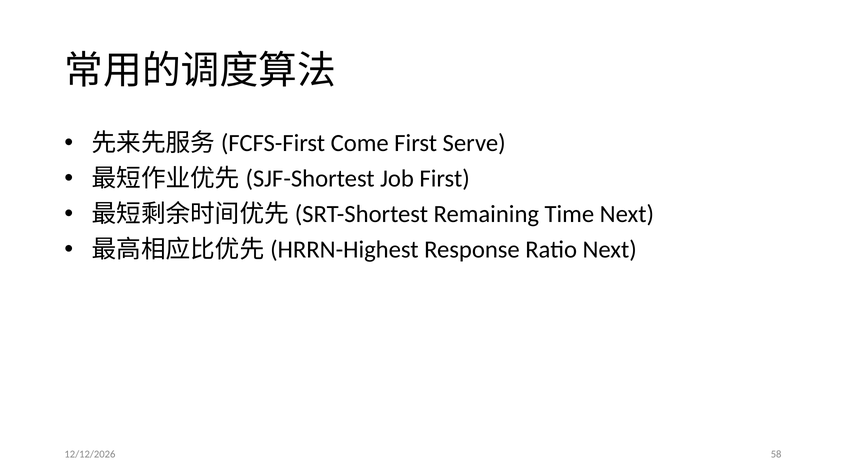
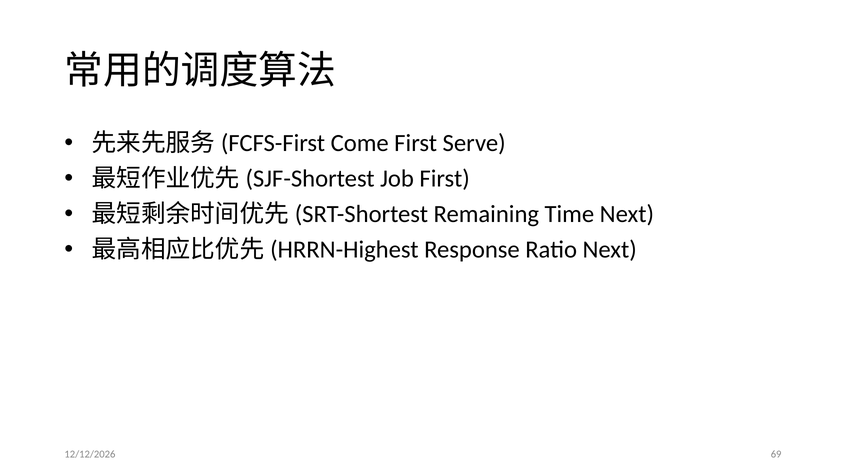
58: 58 -> 69
